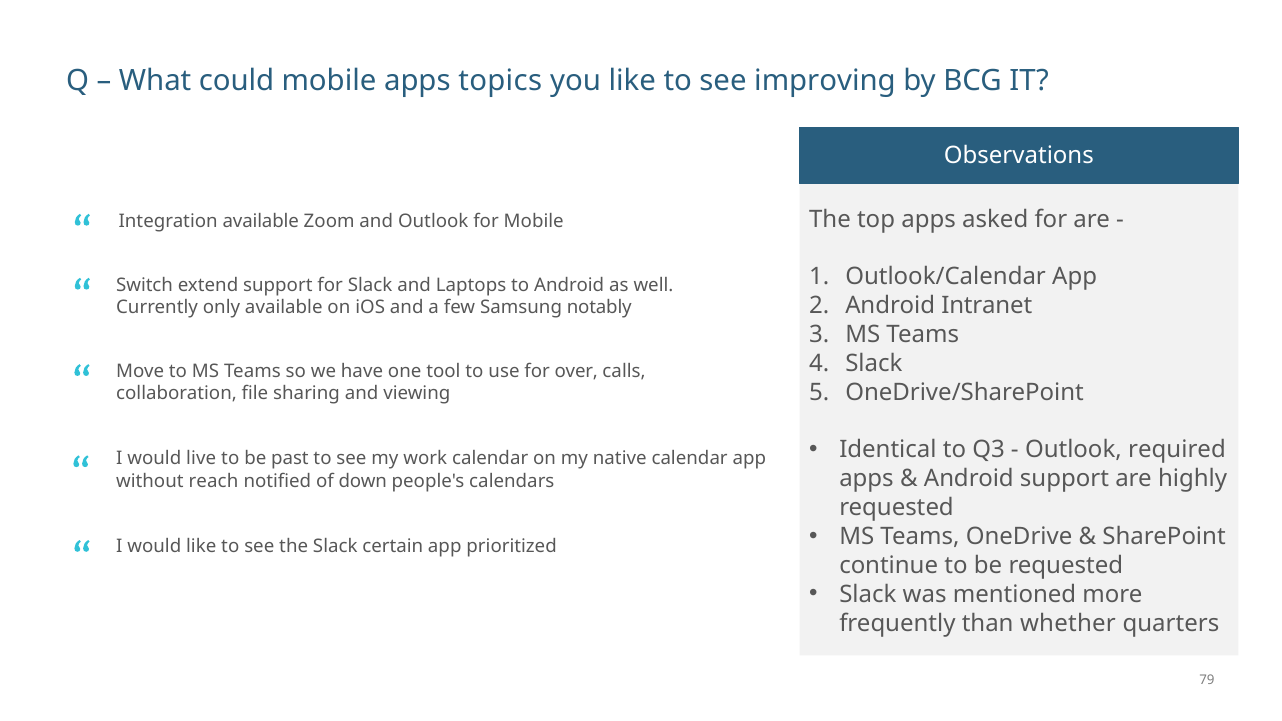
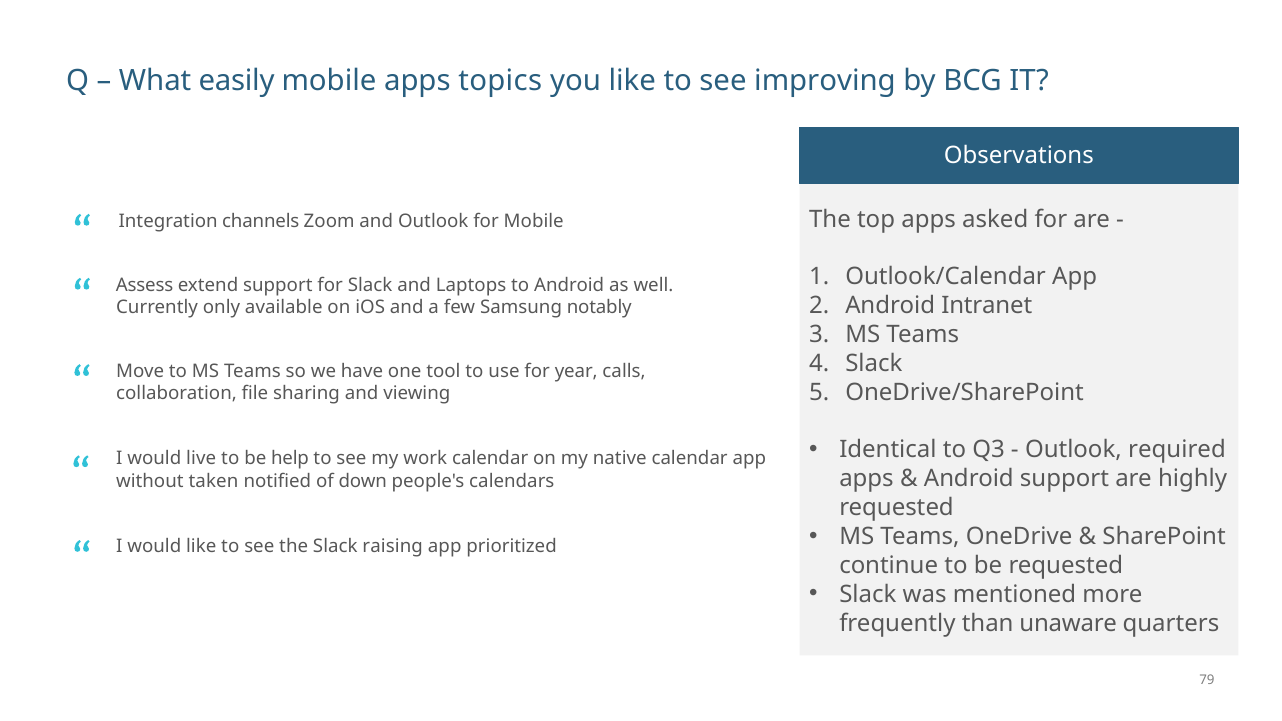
could: could -> easily
Integration available: available -> channels
Switch: Switch -> Assess
over: over -> year
past: past -> help
reach: reach -> taken
certain: certain -> raising
whether: whether -> unaware
